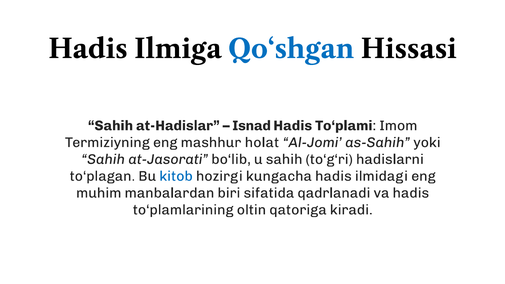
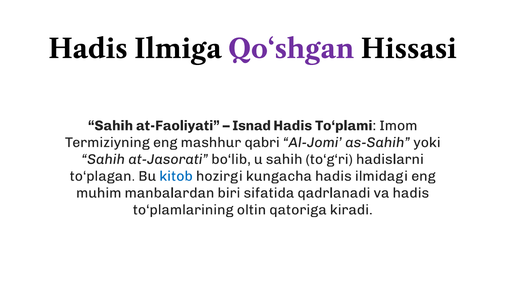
Qo‘shgan colour: blue -> purple
at-Hadislar: at-Hadislar -> at-Faoliyati
holat: holat -> qabri
